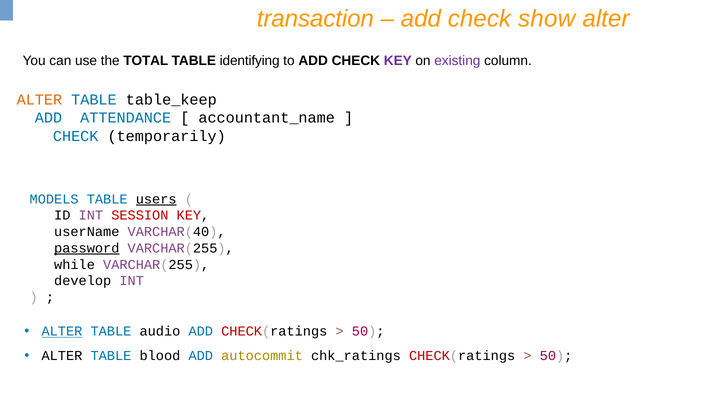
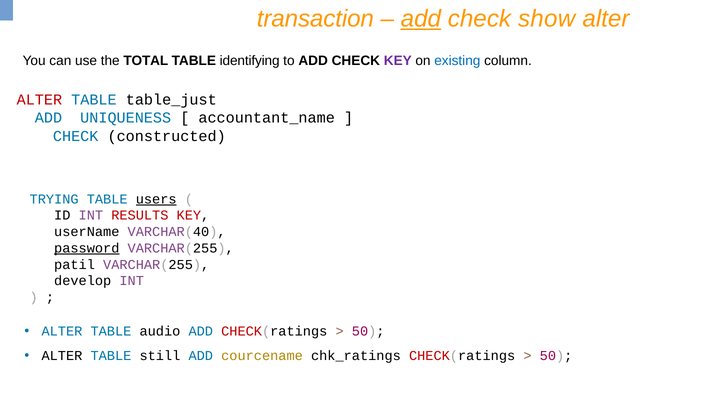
add at (421, 19) underline: none -> present
existing colour: purple -> blue
ALTER at (39, 100) colour: orange -> red
table_keep: table_keep -> table_just
ATTENDANCE: ATTENDANCE -> UNIQUENESS
temporarily: temporarily -> constructed
MODELS: MODELS -> TRYING
SESSION: SESSION -> RESULTS
while: while -> patil
ALTER at (62, 331) underline: present -> none
blood: blood -> still
autocommit: autocommit -> courcename
